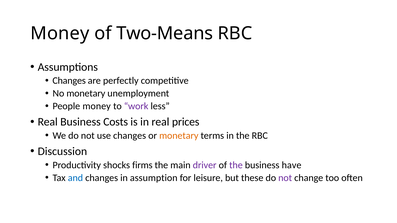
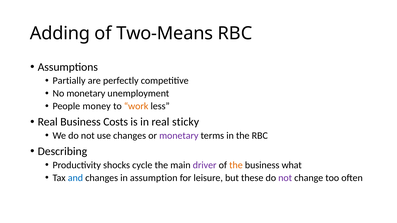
Money at (60, 33): Money -> Adding
Changes at (69, 81): Changes -> Partially
work colour: purple -> orange
prices: prices -> sticky
monetary at (179, 136) colour: orange -> purple
Discussion: Discussion -> Describing
firms: firms -> cycle
the at (236, 165) colour: purple -> orange
have: have -> what
